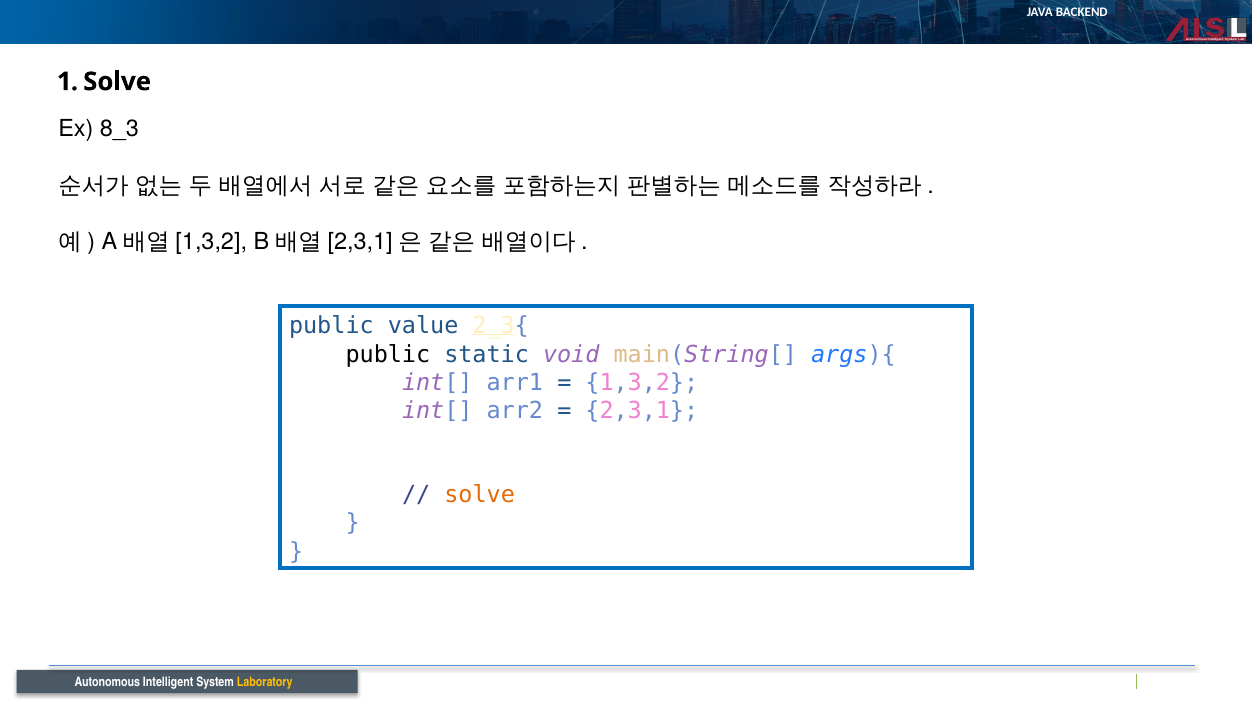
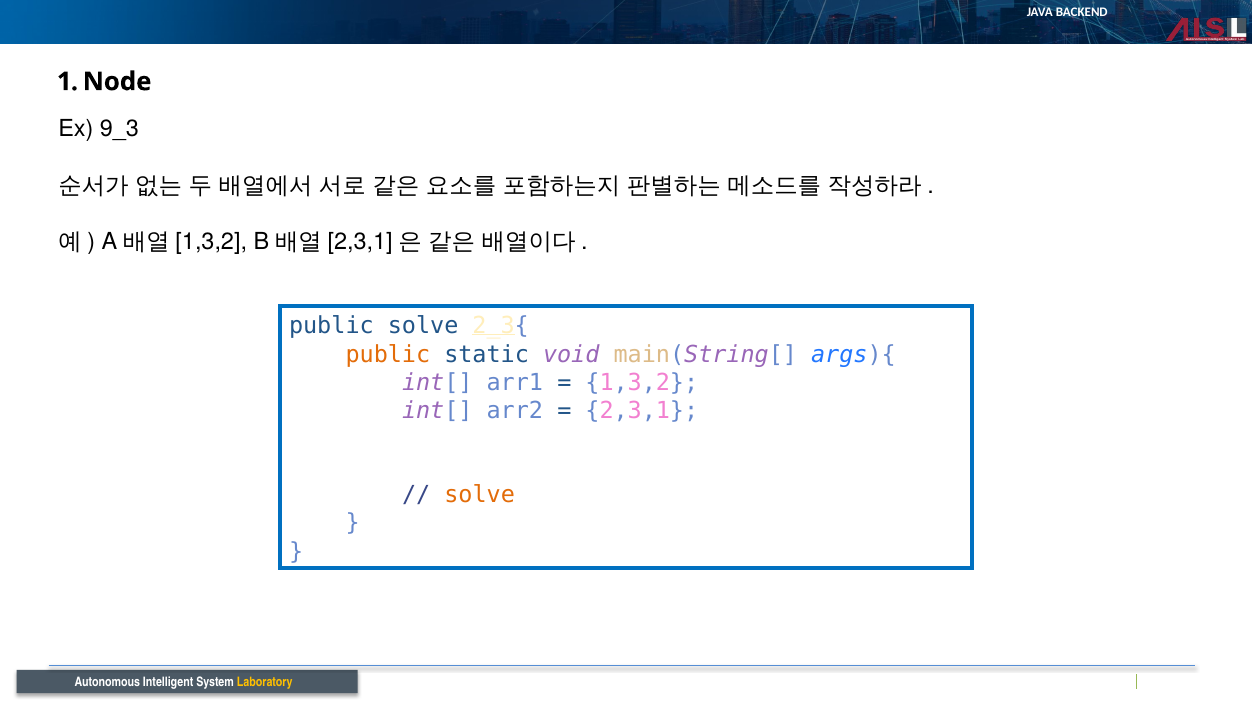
1 Solve: Solve -> Node
8_3: 8_3 -> 9_3
public value: value -> solve
public at (388, 354) colour: black -> orange
